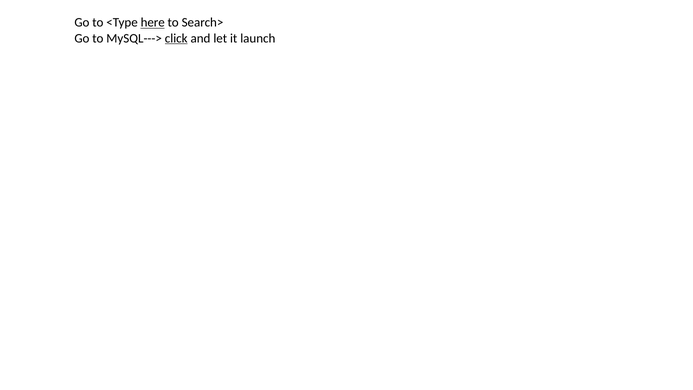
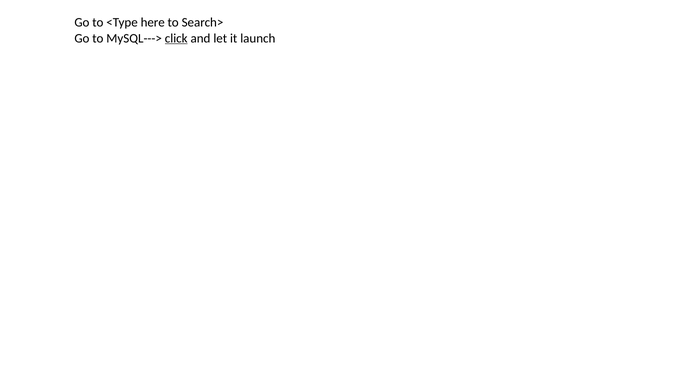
here underline: present -> none
